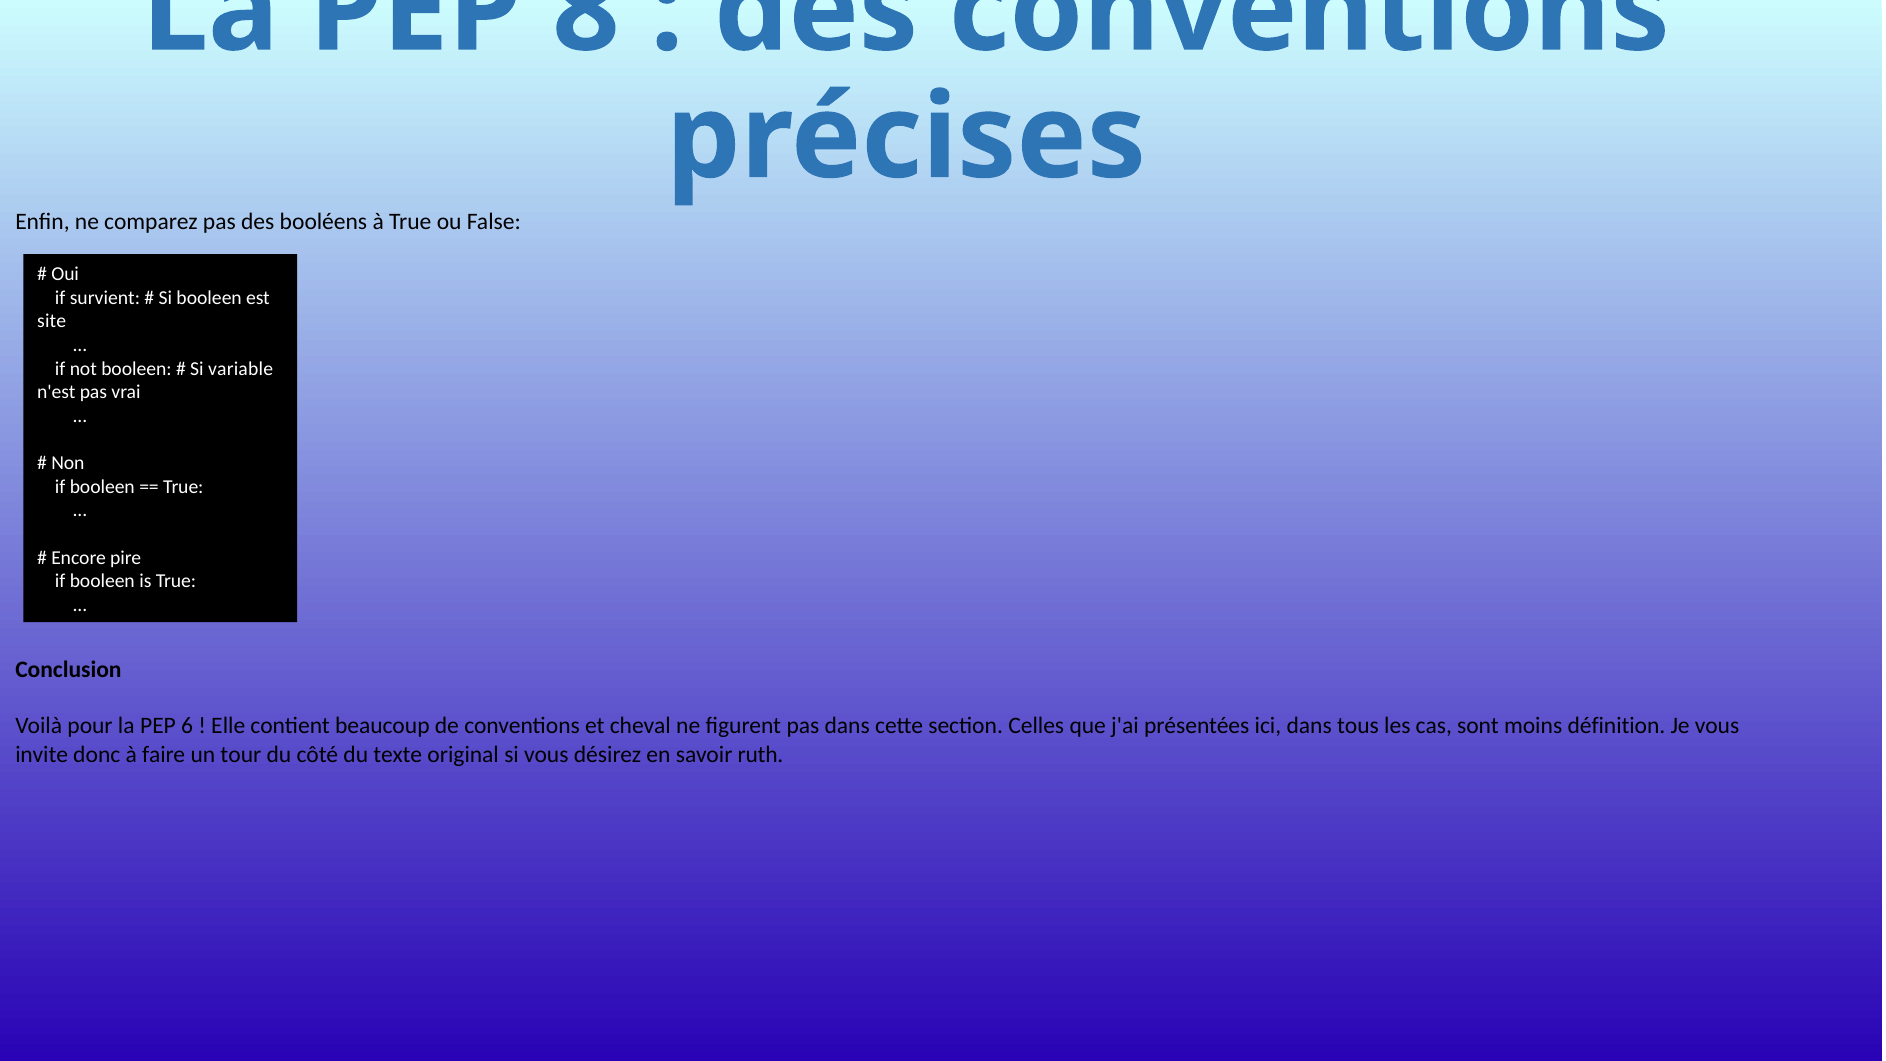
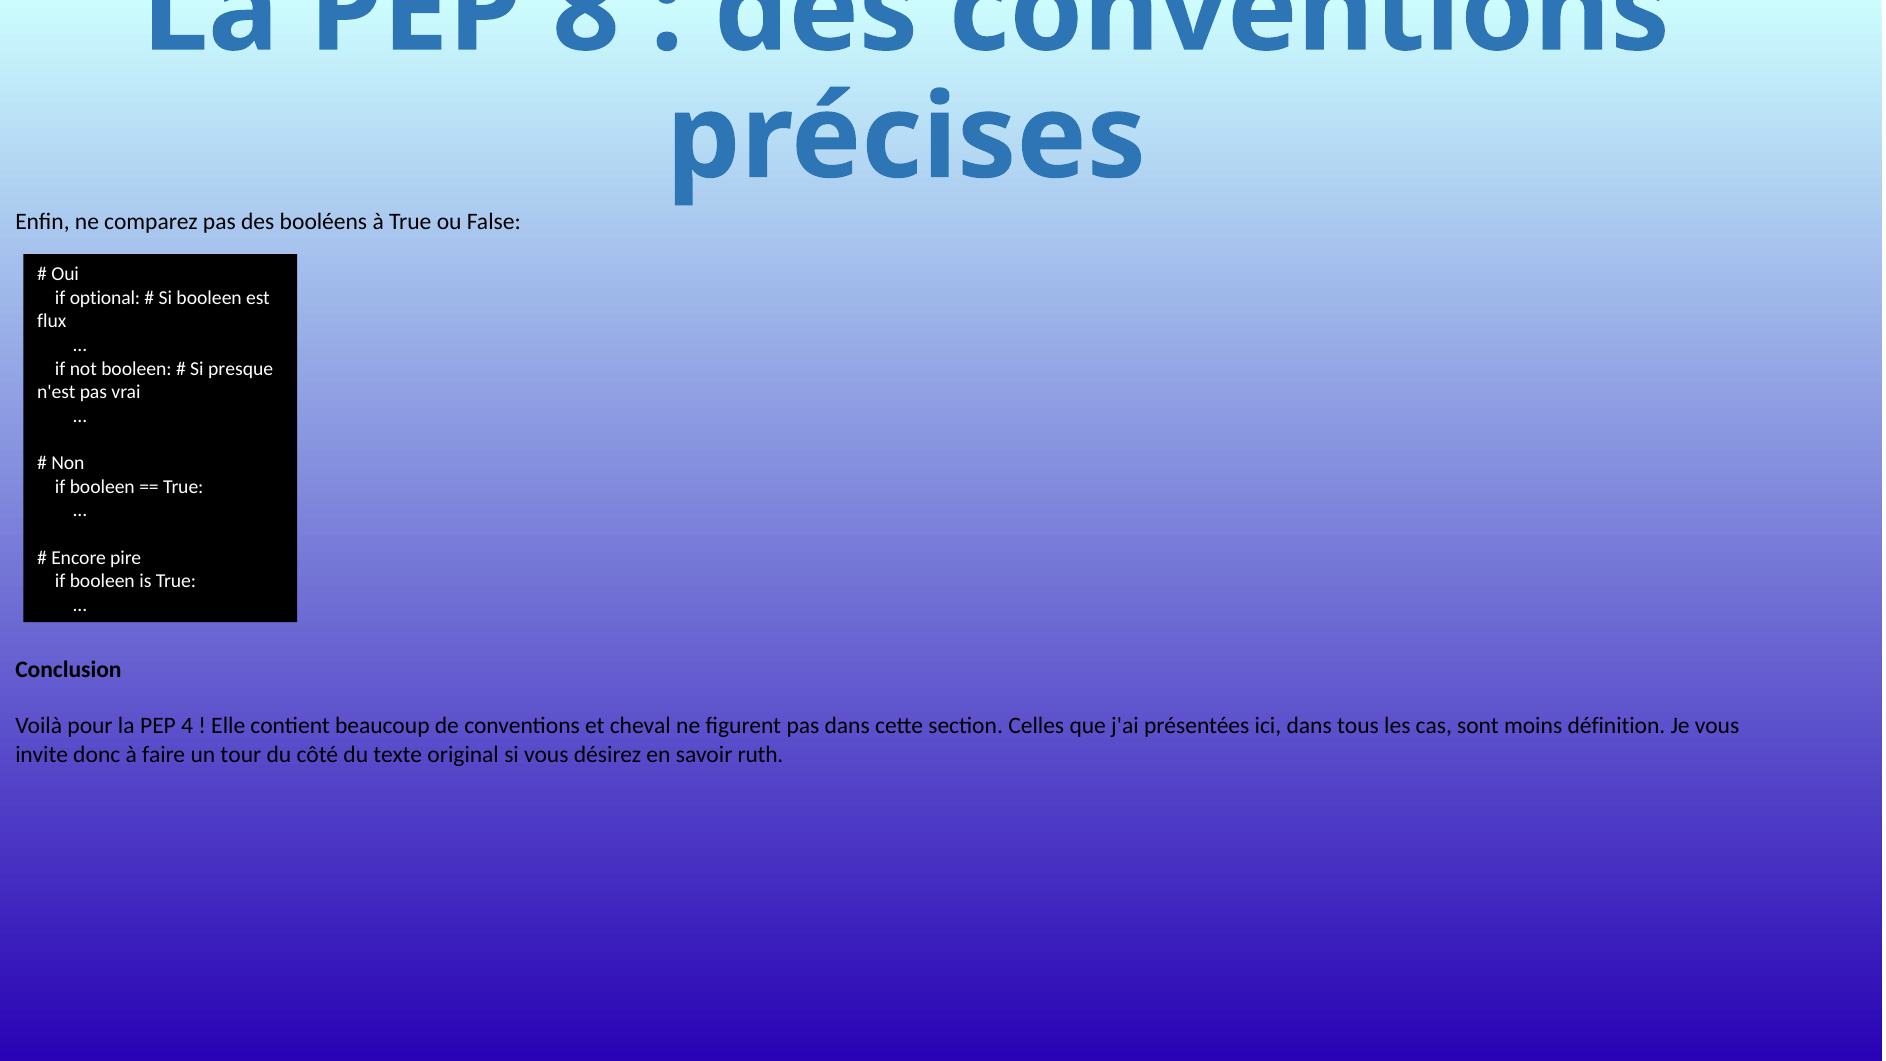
survient: survient -> optional
site: site -> flux
variable: variable -> presque
6: 6 -> 4
